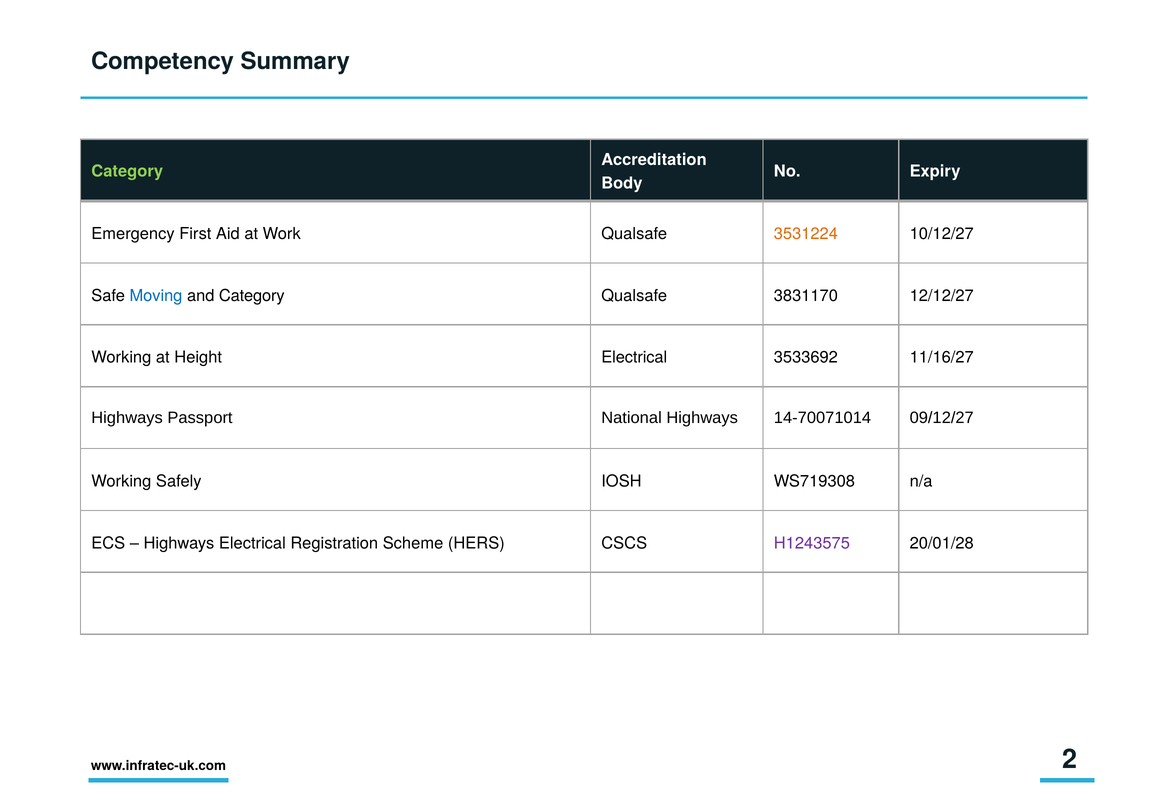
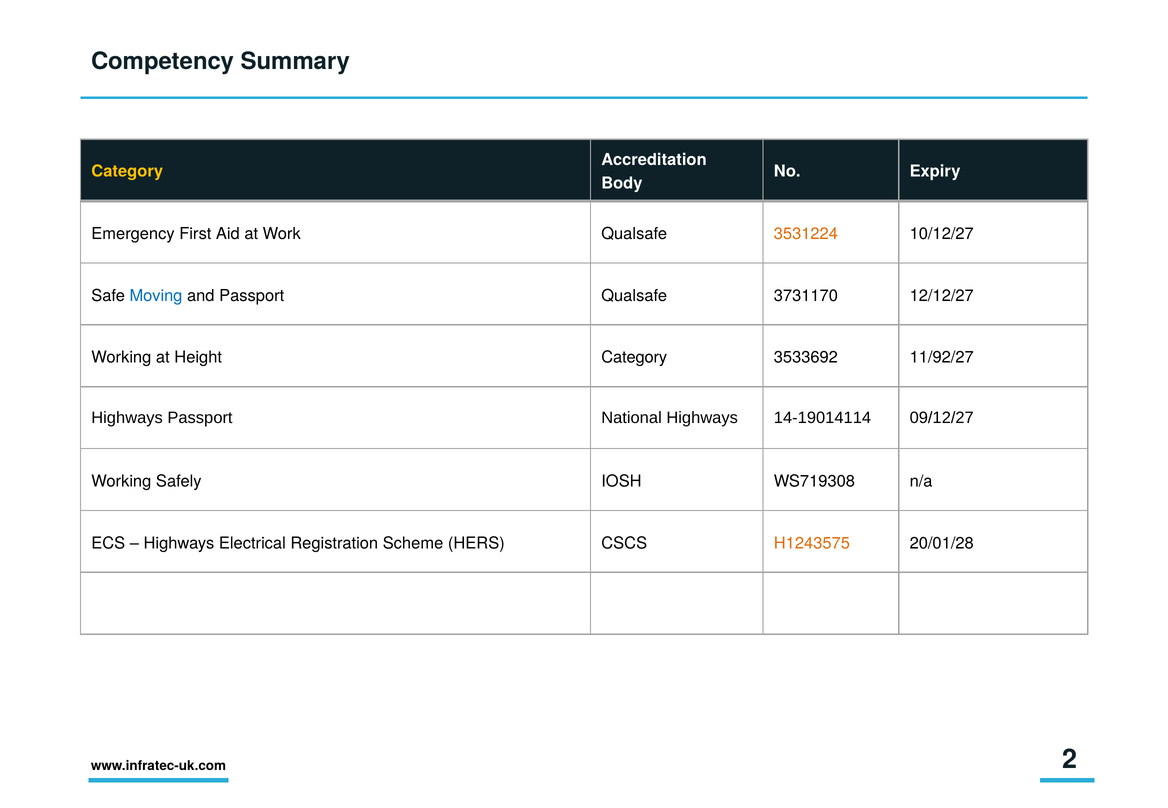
Category at (127, 172) colour: light green -> yellow
and Category: Category -> Passport
3831170: 3831170 -> 3731170
Height Electrical: Electrical -> Category
11/16/27: 11/16/27 -> 11/92/27
14-70071014: 14-70071014 -> 14-19014114
H1243575 colour: purple -> orange
